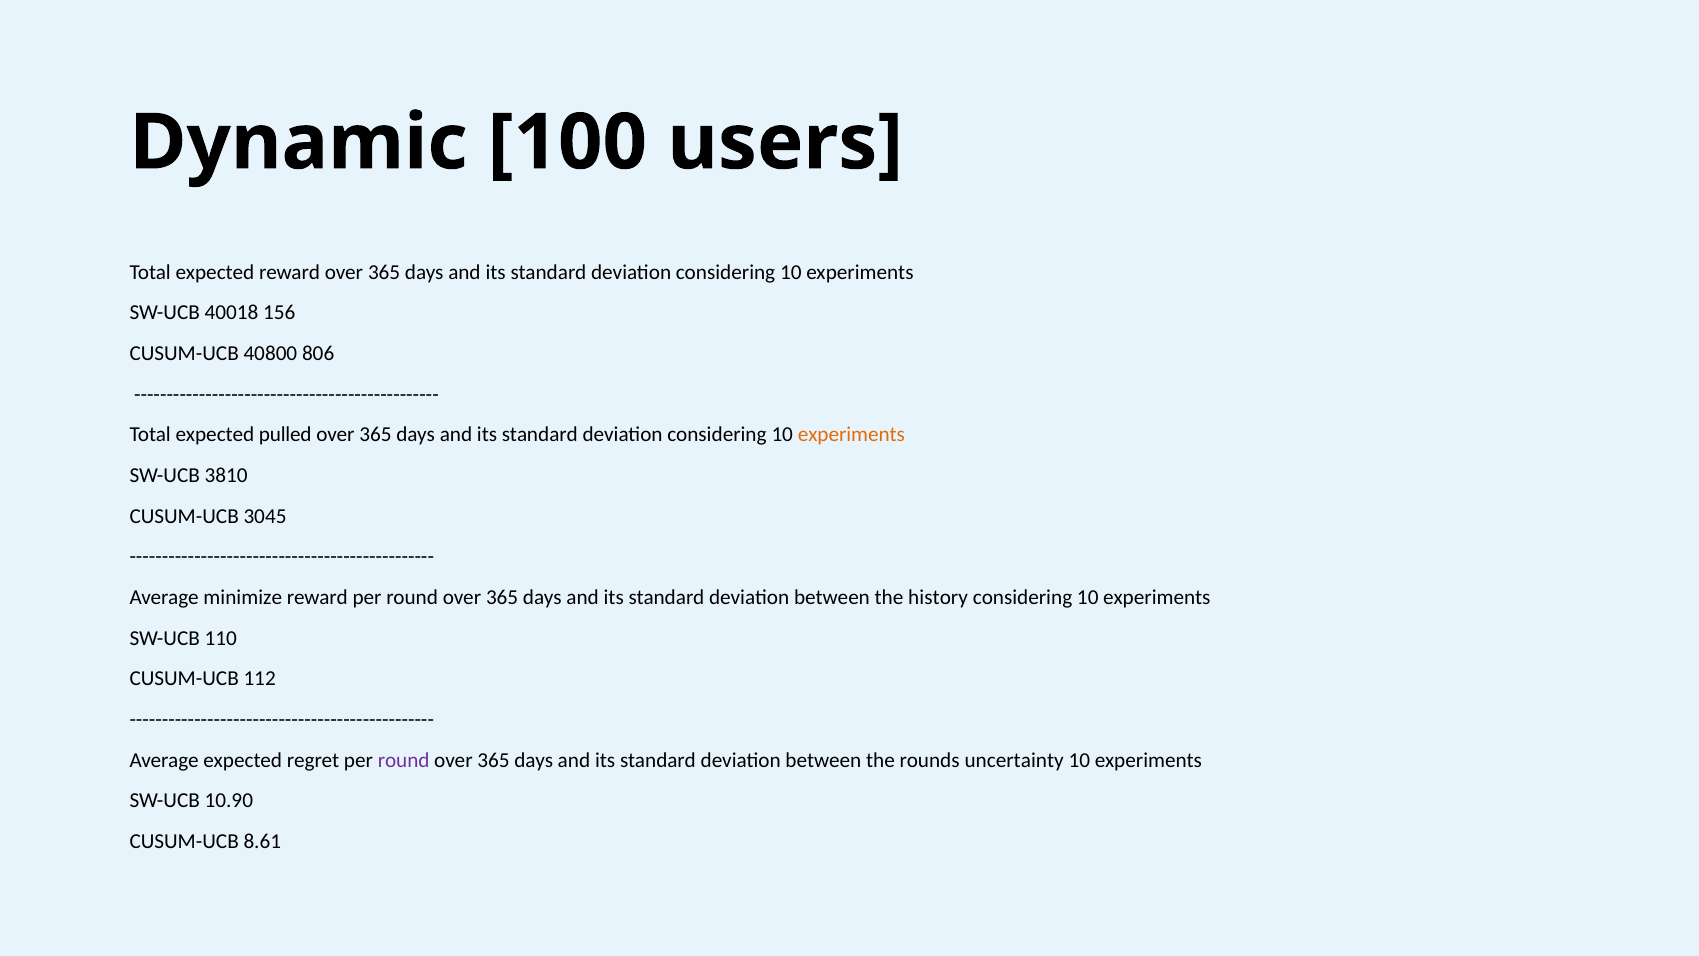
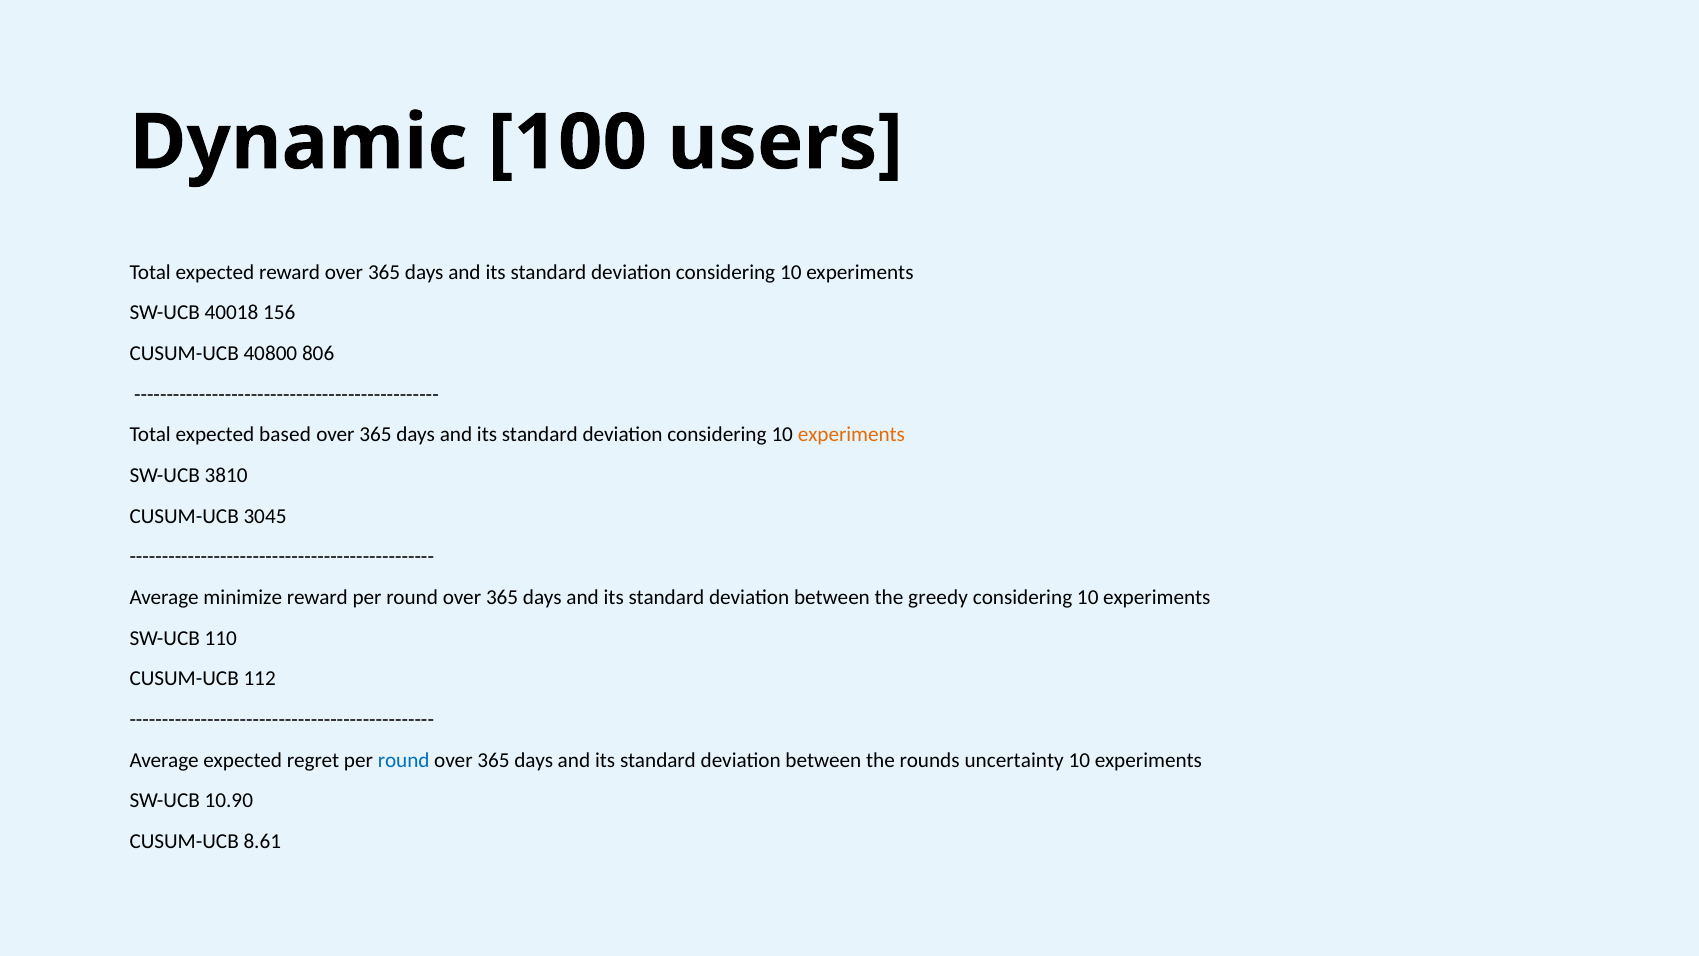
pulled: pulled -> based
history: history -> greedy
round at (404, 760) colour: purple -> blue
